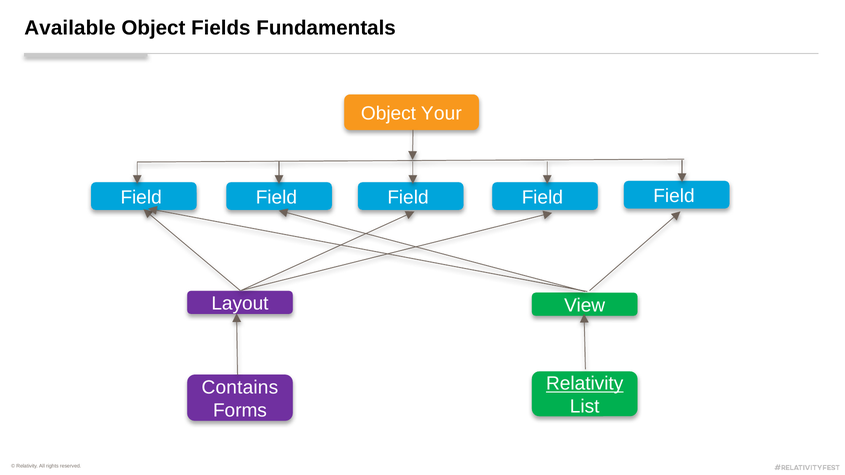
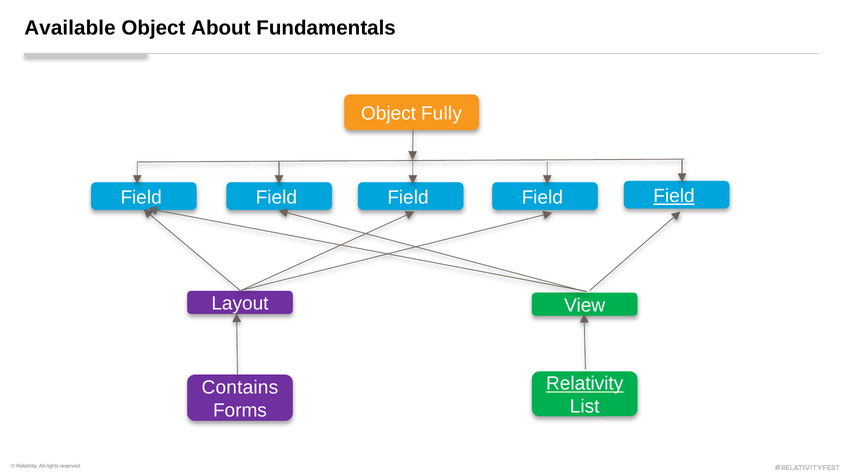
Fields: Fields -> About
Your: Your -> Fully
Field at (674, 196) underline: none -> present
